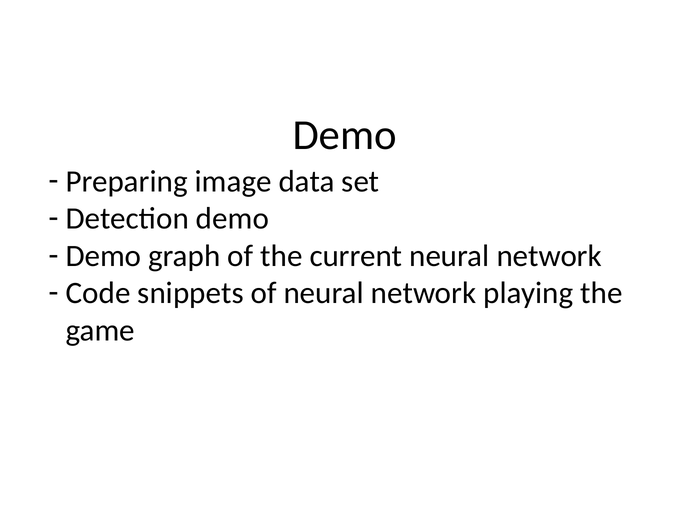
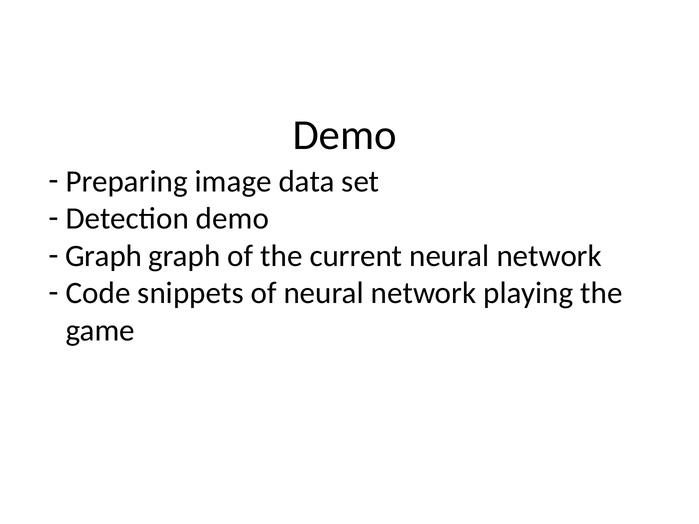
Demo at (103, 256): Demo -> Graph
